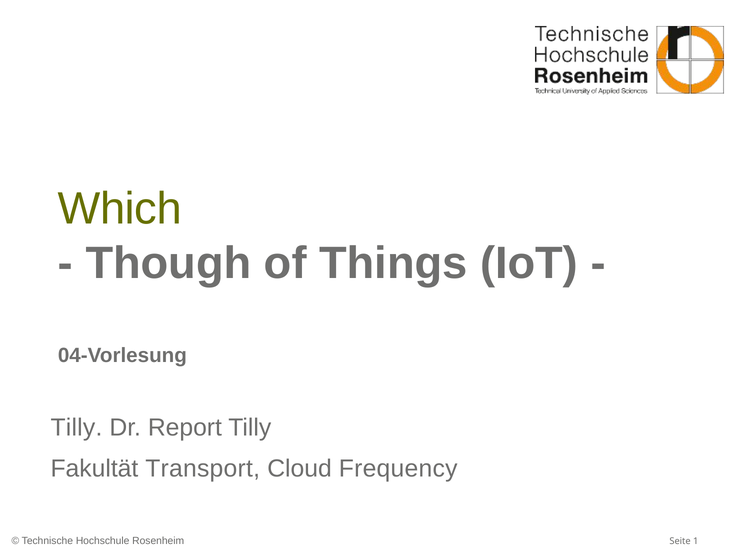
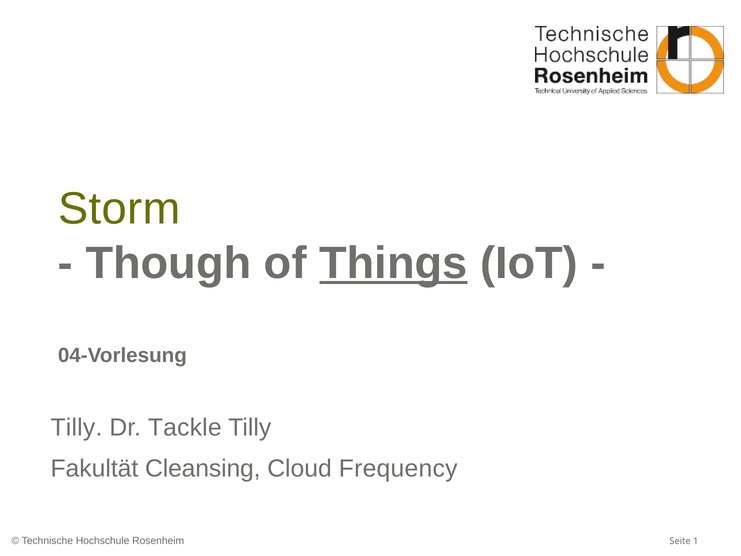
Which: Which -> Storm
Things underline: none -> present
Report: Report -> Tackle
Transport: Transport -> Cleansing
